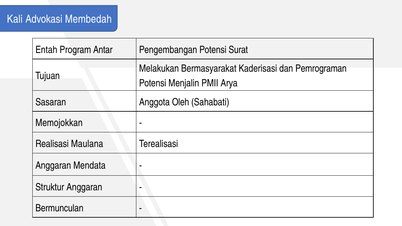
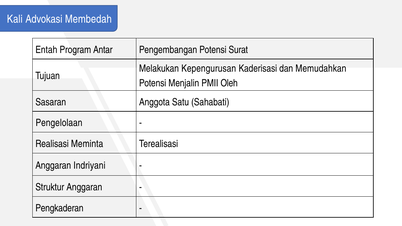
Bermasyarakat: Bermasyarakat -> Kepengurusan
Pemrograman: Pemrograman -> Memudahkan
Arya: Arya -> Oleh
Oleh: Oleh -> Satu
Memojokkan: Memojokkan -> Pengelolaan
Maulana: Maulana -> Meminta
Mendata: Mendata -> Indriyani
Bermunculan: Bermunculan -> Pengkaderan
